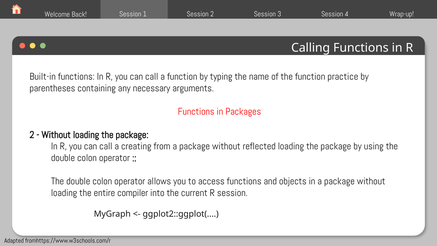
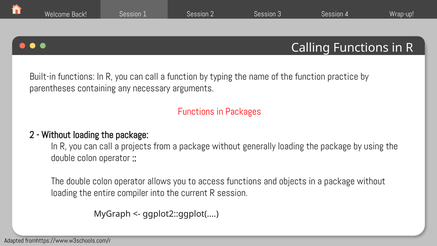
creating: creating -> projects
reflected: reflected -> generally
